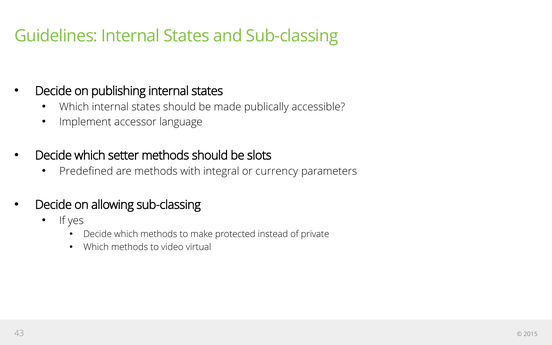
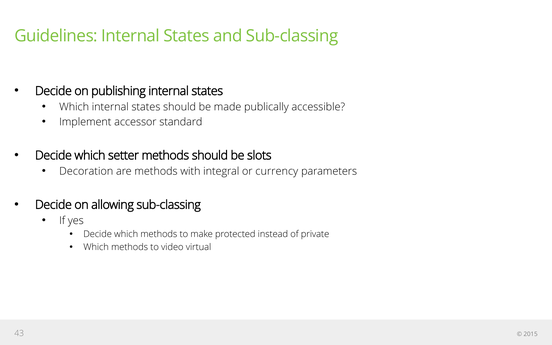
language: language -> standard
Predefined: Predefined -> Decoration
